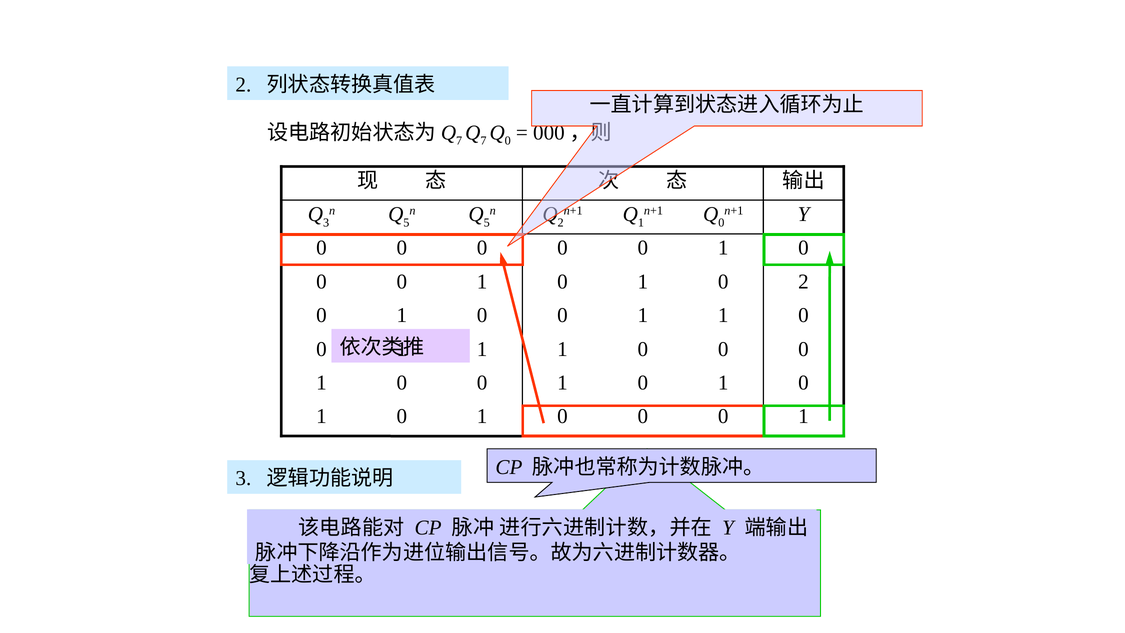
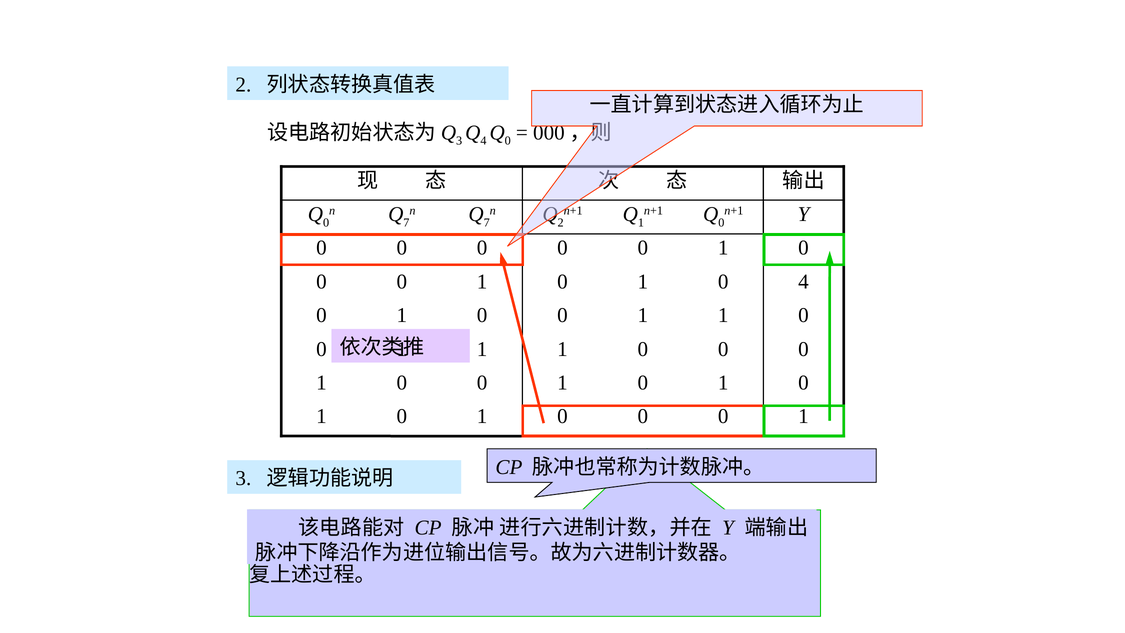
7 at (459, 141): 7 -> 3
7 at (483, 141): 7 -> 4
3 at (326, 222): 3 -> 0
5 at (406, 222): 5 -> 7
5 at (487, 222): 5 -> 7
0 2: 2 -> 4
